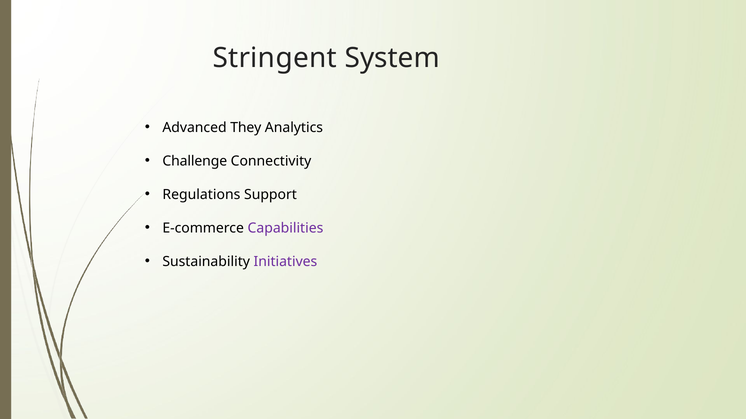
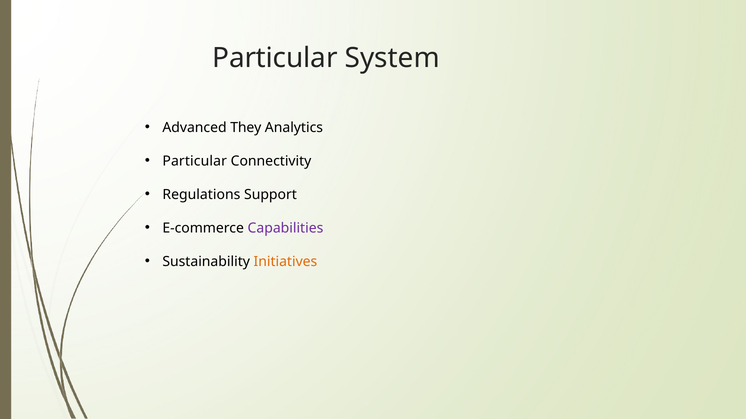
Stringent at (275, 58): Stringent -> Particular
Challenge at (195, 161): Challenge -> Particular
Initiatives colour: purple -> orange
